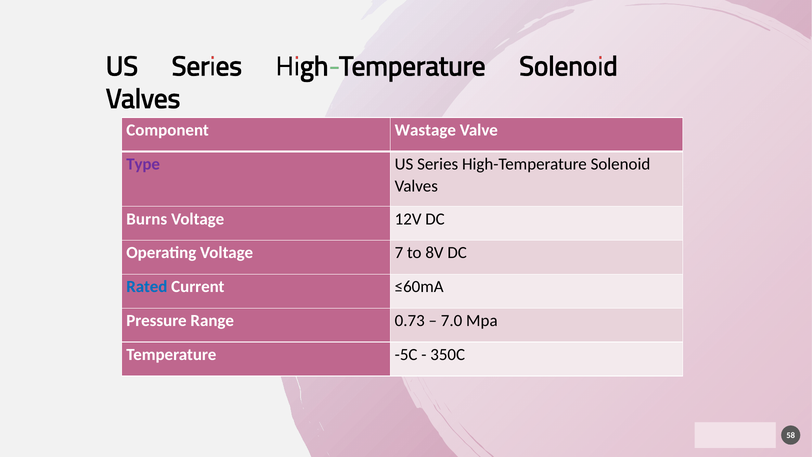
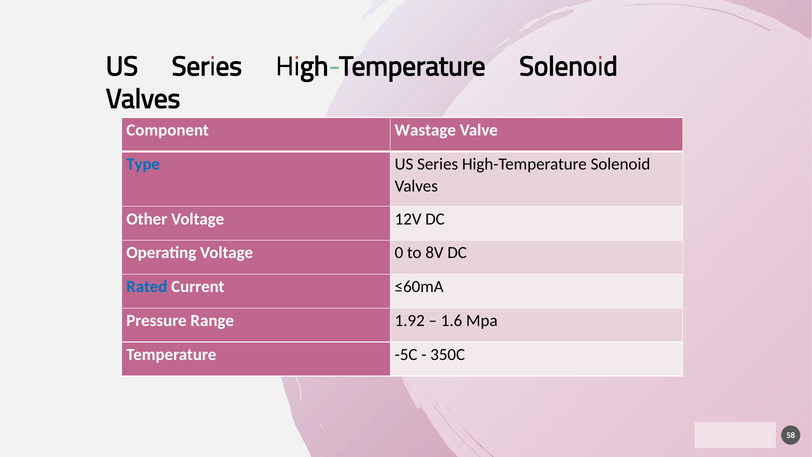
Type colour: purple -> blue
Burns: Burns -> Other
7: 7 -> 0
0.73: 0.73 -> 1.92
7.0: 7.0 -> 1.6
